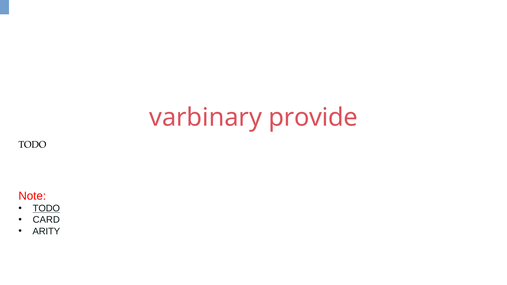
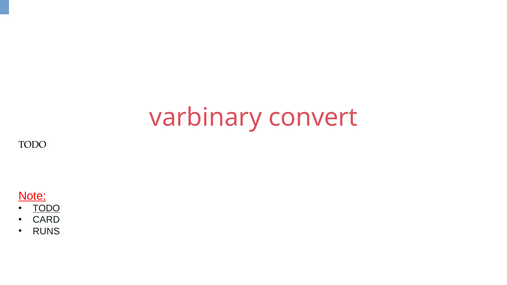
provide: provide -> convert
Note underline: none -> present
ARITY: ARITY -> RUNS
